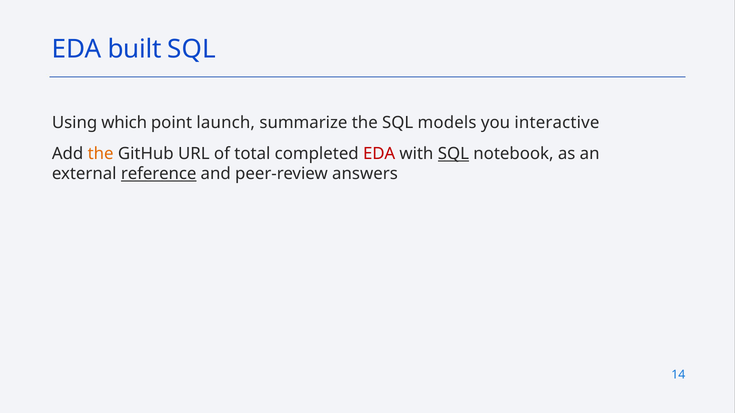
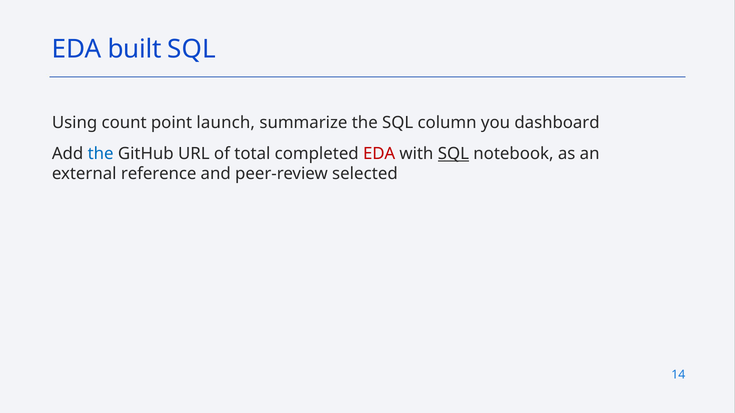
which: which -> count
models: models -> column
interactive: interactive -> dashboard
the at (101, 154) colour: orange -> blue
reference underline: present -> none
answers: answers -> selected
